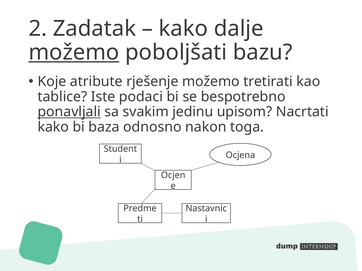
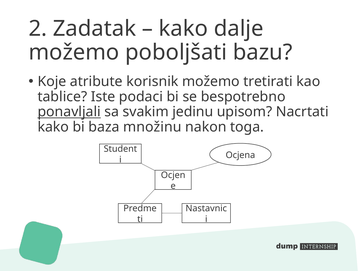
možemo at (74, 52) underline: present -> none
rješenje: rješenje -> korisnik
odnosno: odnosno -> množinu
